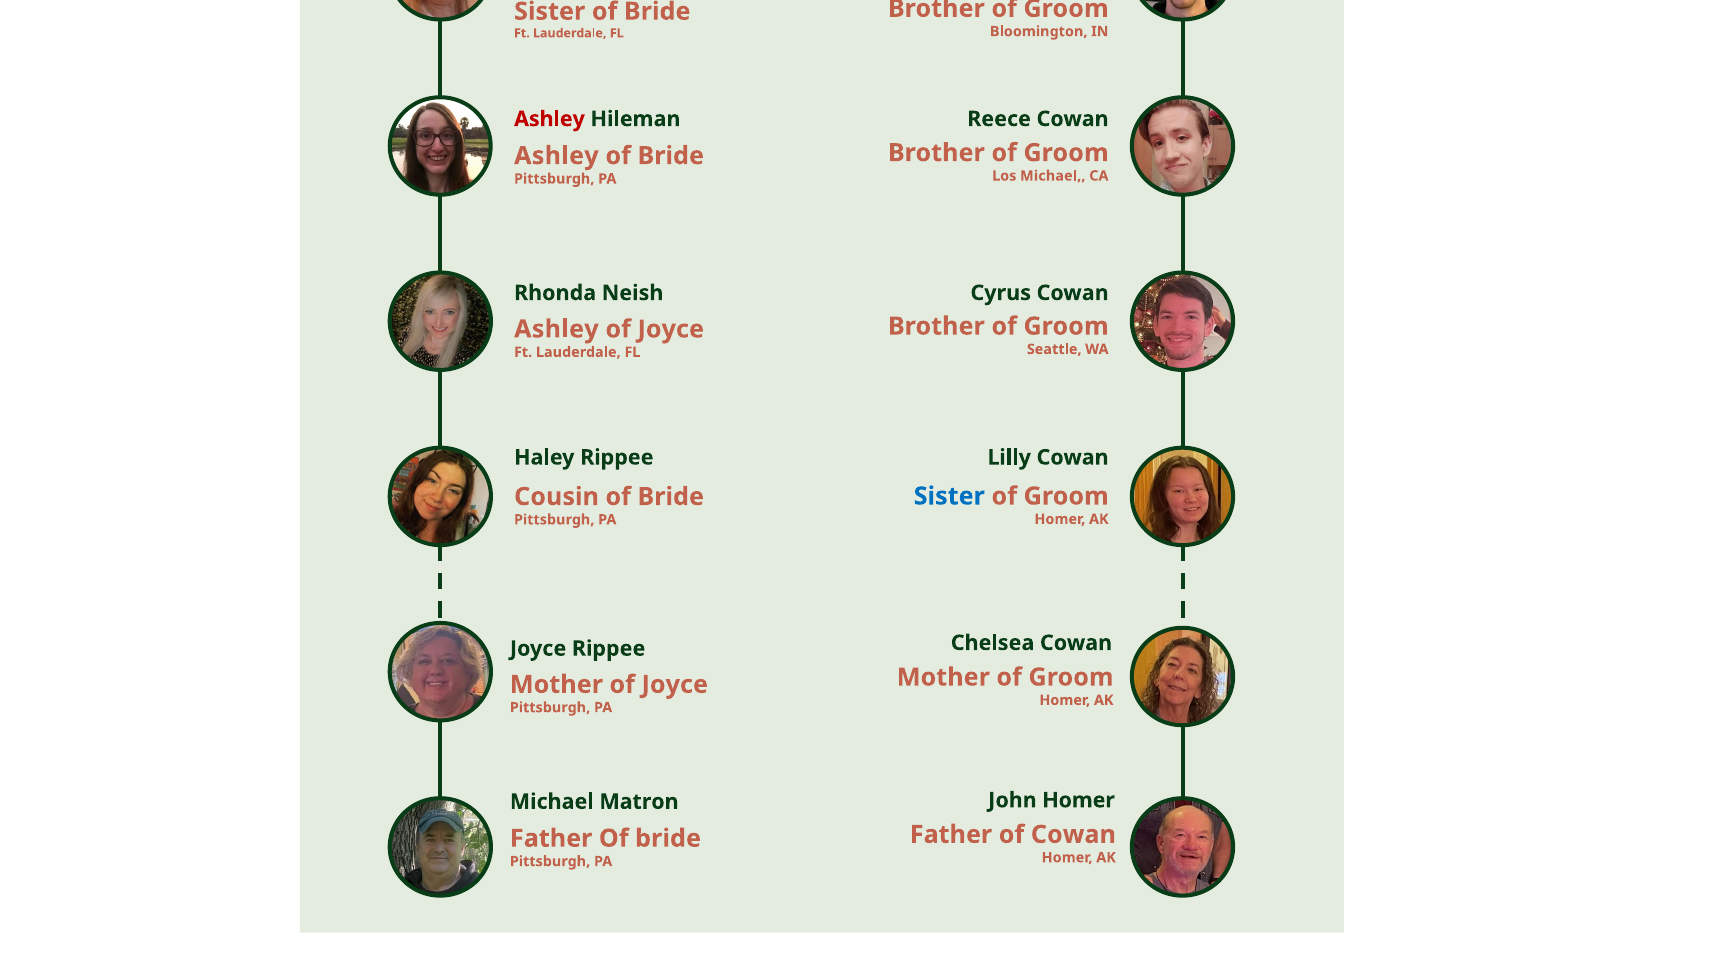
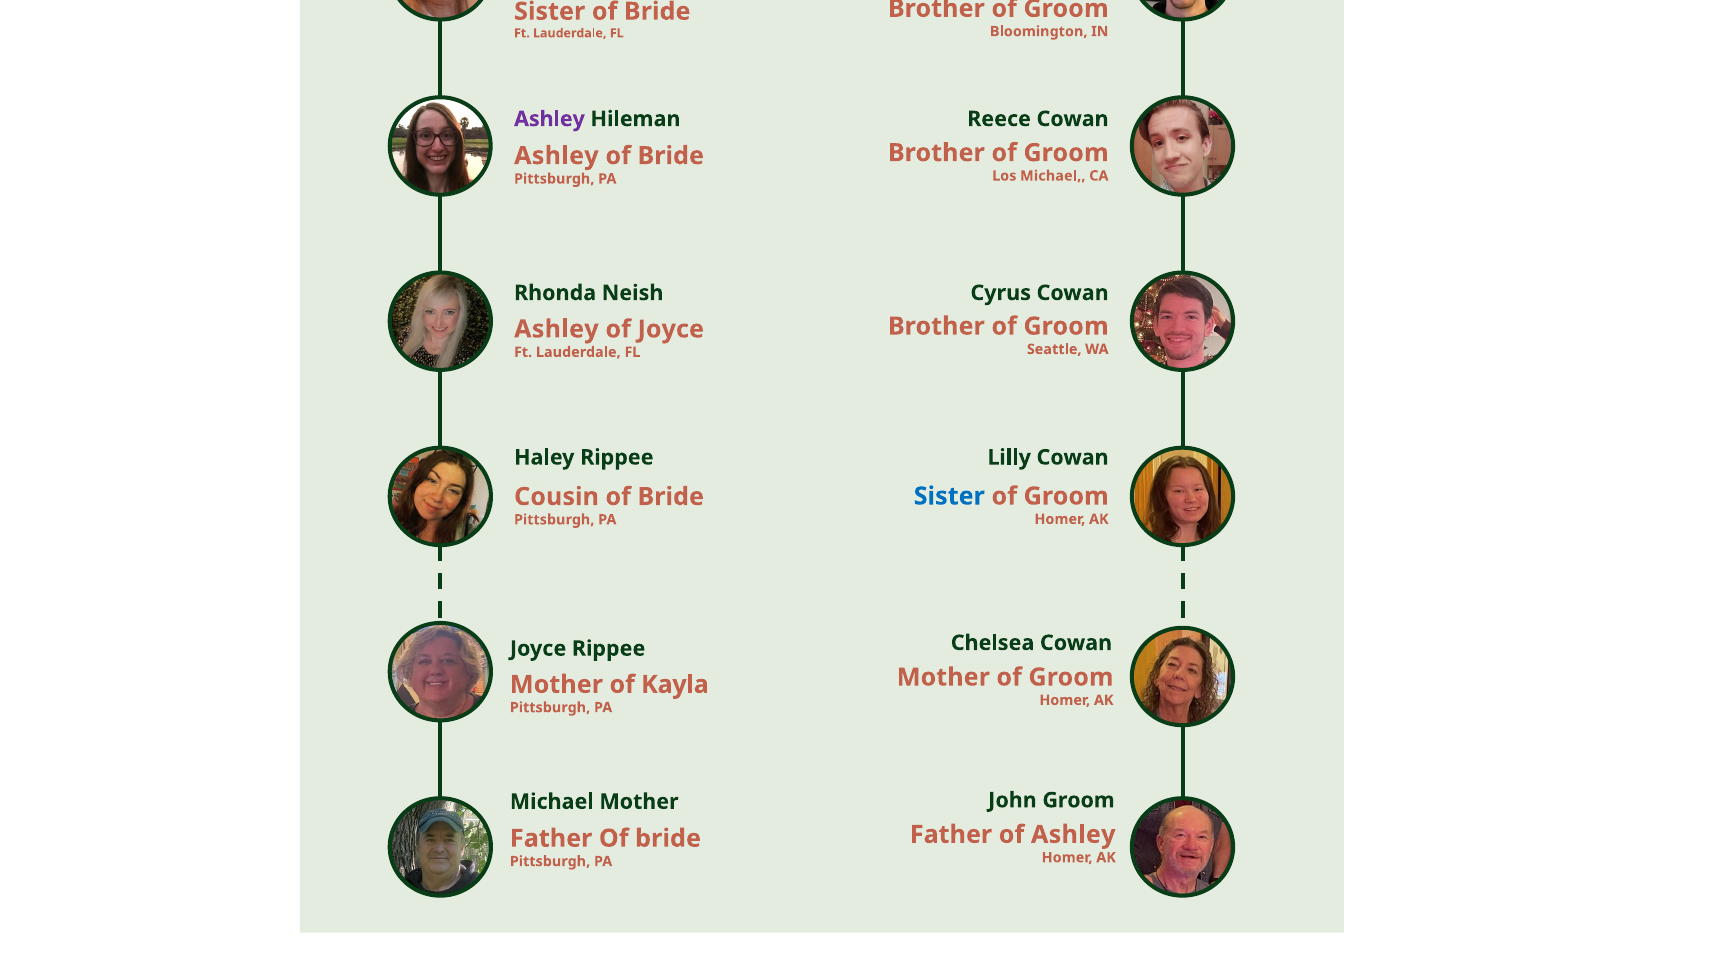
Ashley at (549, 119) colour: red -> purple
Mother of Joyce: Joyce -> Kayla
John Homer: Homer -> Groom
Michael Matron: Matron -> Mother
of Cowan: Cowan -> Ashley
